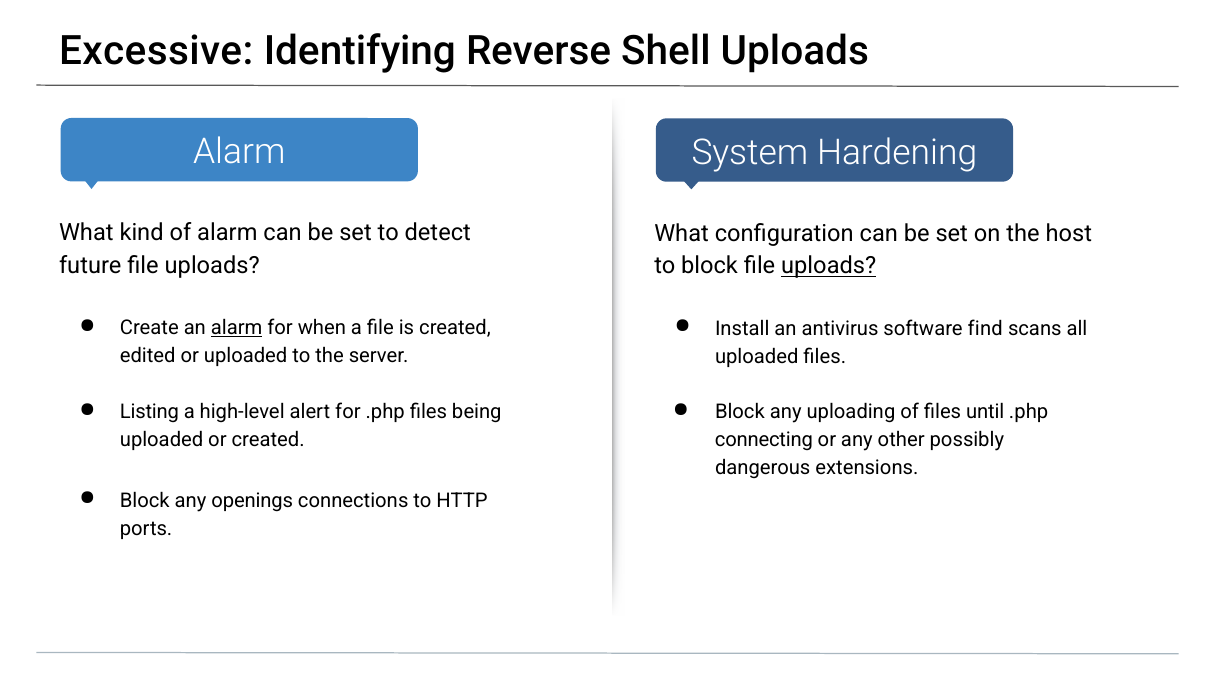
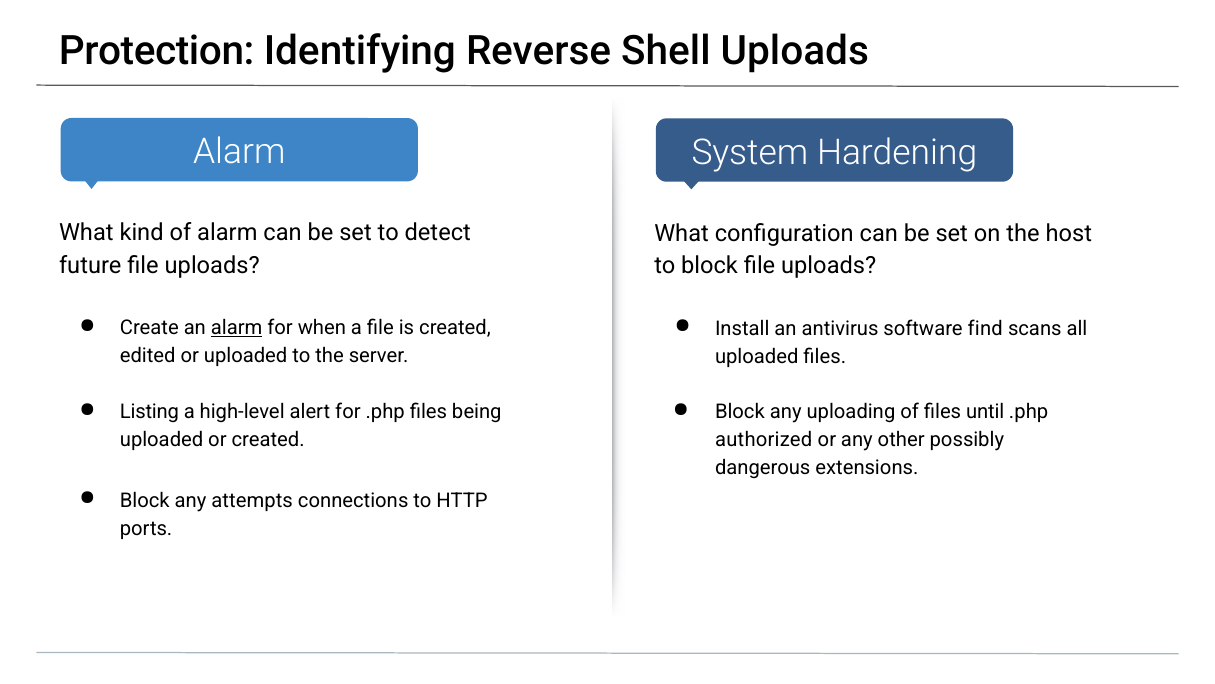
Excessive: Excessive -> Protection
uploads at (829, 266) underline: present -> none
connecting: connecting -> authorized
openings: openings -> attempts
